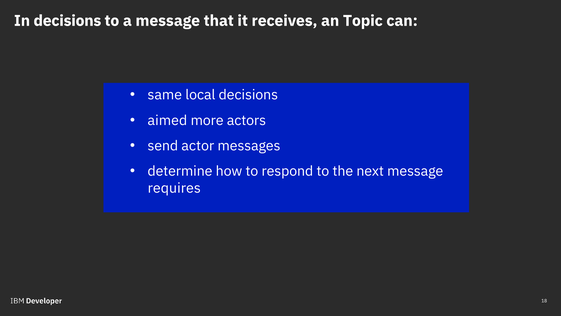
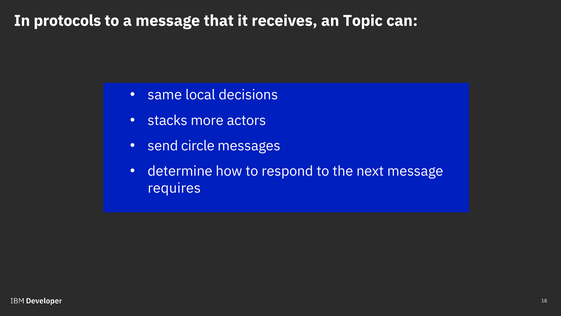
In decisions: decisions -> protocols
aimed: aimed -> stacks
actor: actor -> circle
